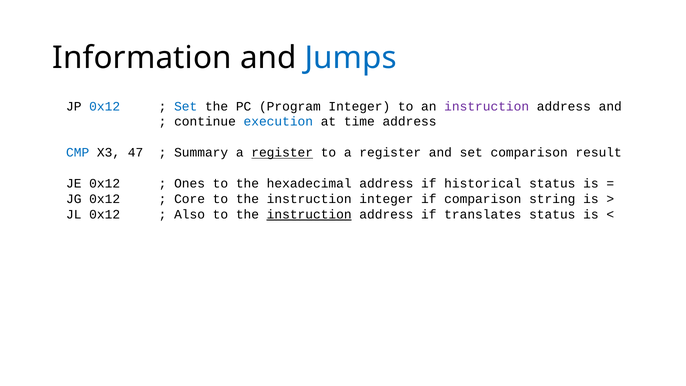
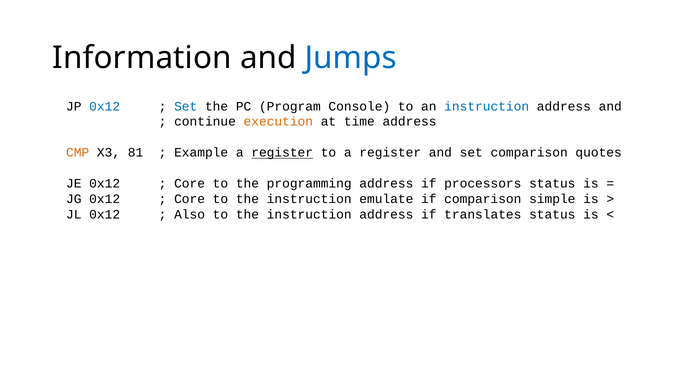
Program Integer: Integer -> Console
instruction at (487, 106) colour: purple -> blue
execution colour: blue -> orange
CMP colour: blue -> orange
47: 47 -> 81
Summary: Summary -> Example
result: result -> quotes
Ones at (190, 183): Ones -> Core
hexadecimal: hexadecimal -> programming
historical: historical -> processors
instruction integer: integer -> emulate
string: string -> simple
instruction at (309, 214) underline: present -> none
